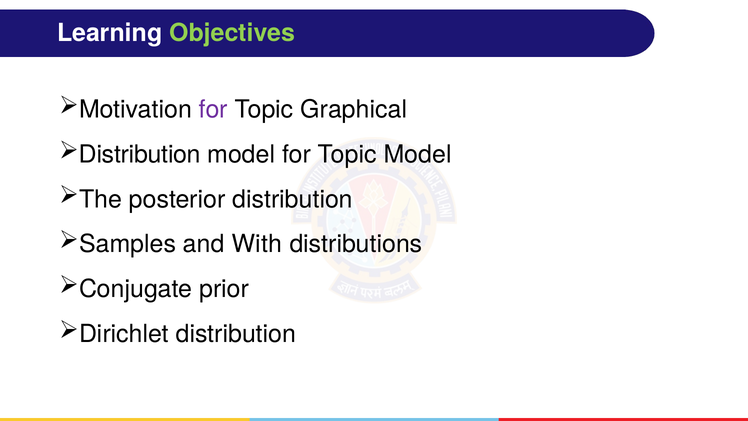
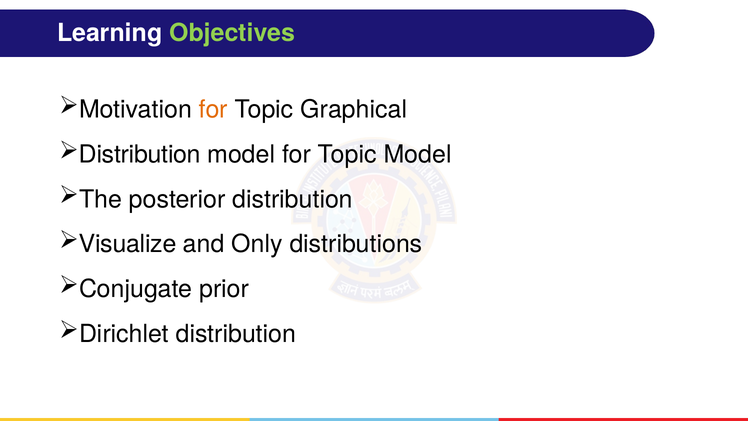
for at (213, 109) colour: purple -> orange
Samples: Samples -> Visualize
With: With -> Only
